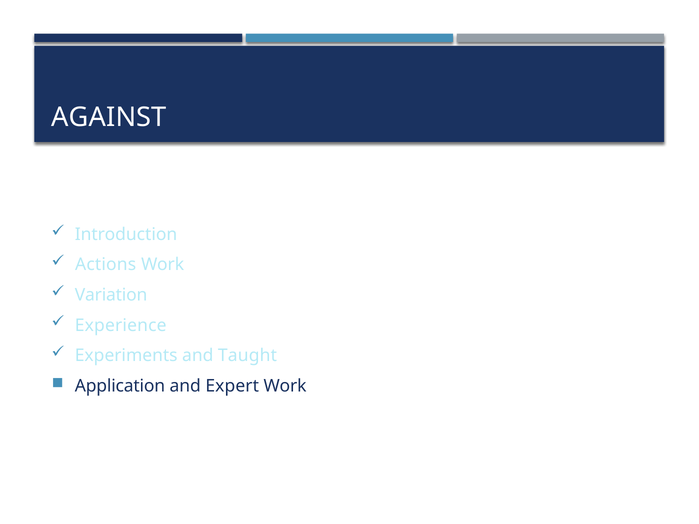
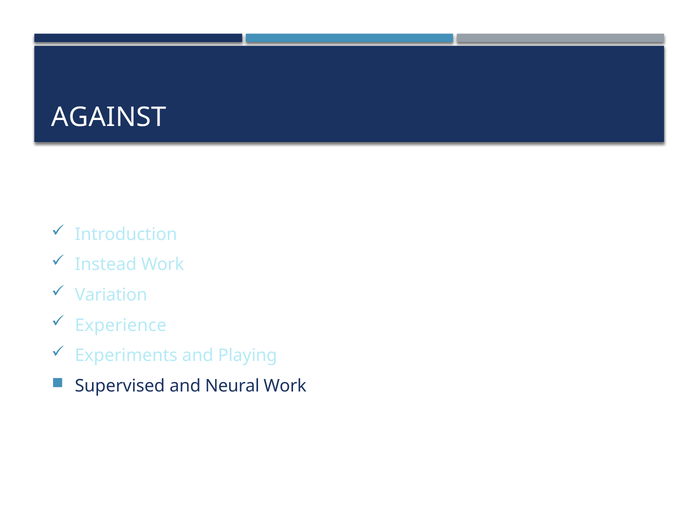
Actions: Actions -> Instead
Taught: Taught -> Playing
Application: Application -> Supervised
Expert: Expert -> Neural
